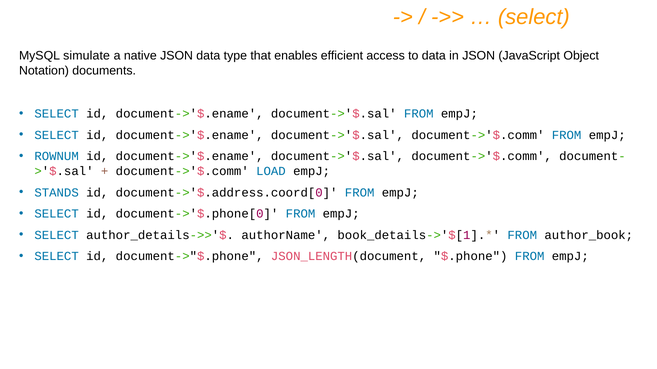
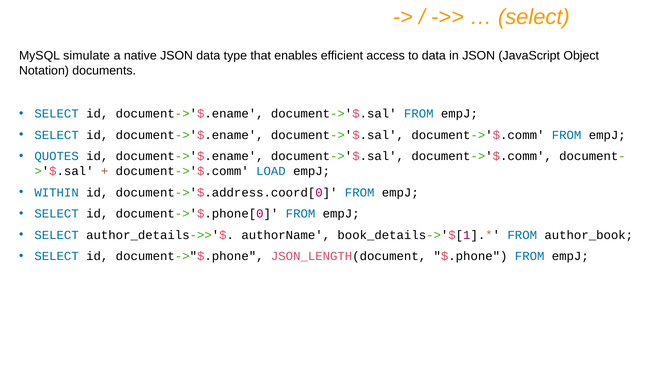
ROWNUM: ROWNUM -> QUOTES
STANDS: STANDS -> WITHIN
